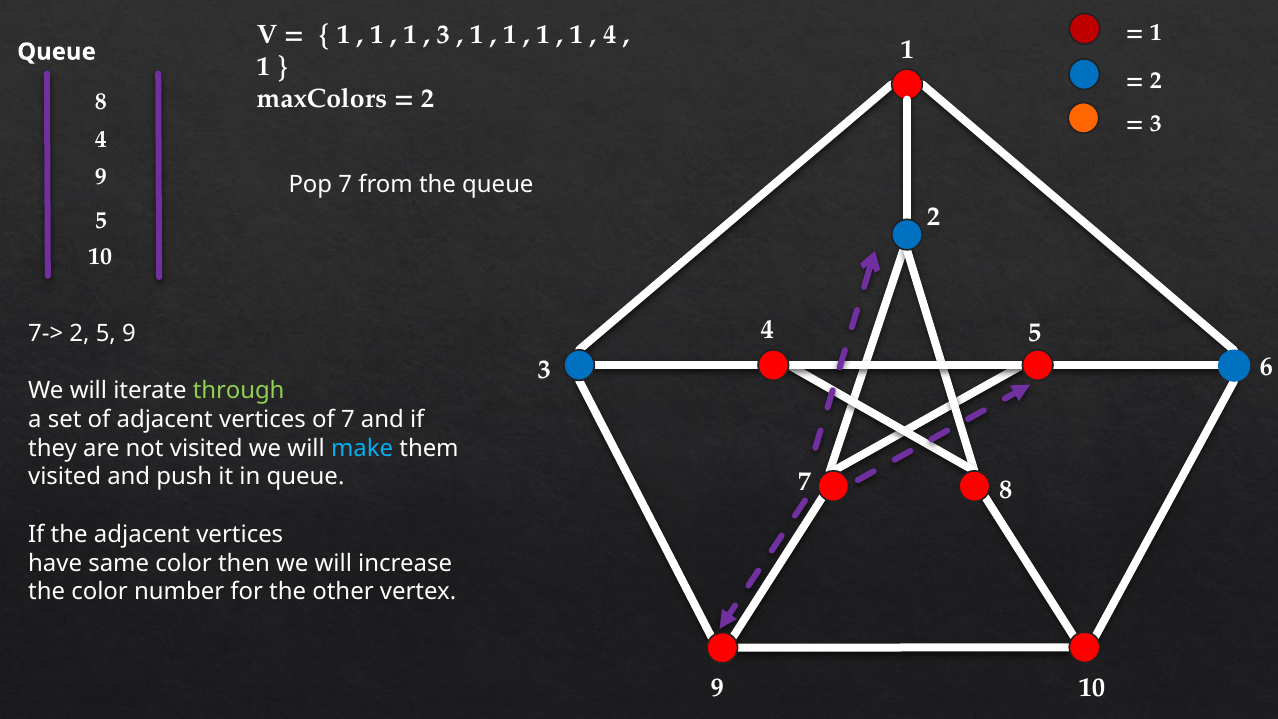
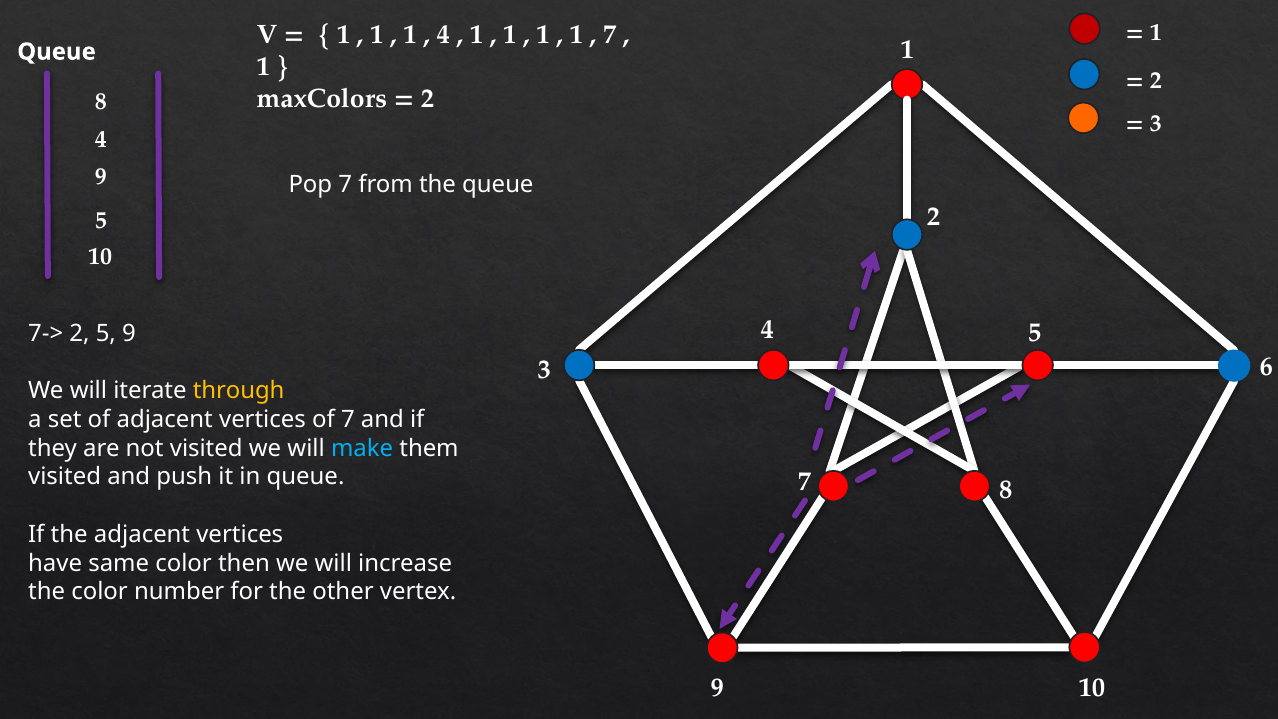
3 at (443, 34): 3 -> 4
4 at (610, 34): 4 -> 7
through colour: light green -> yellow
